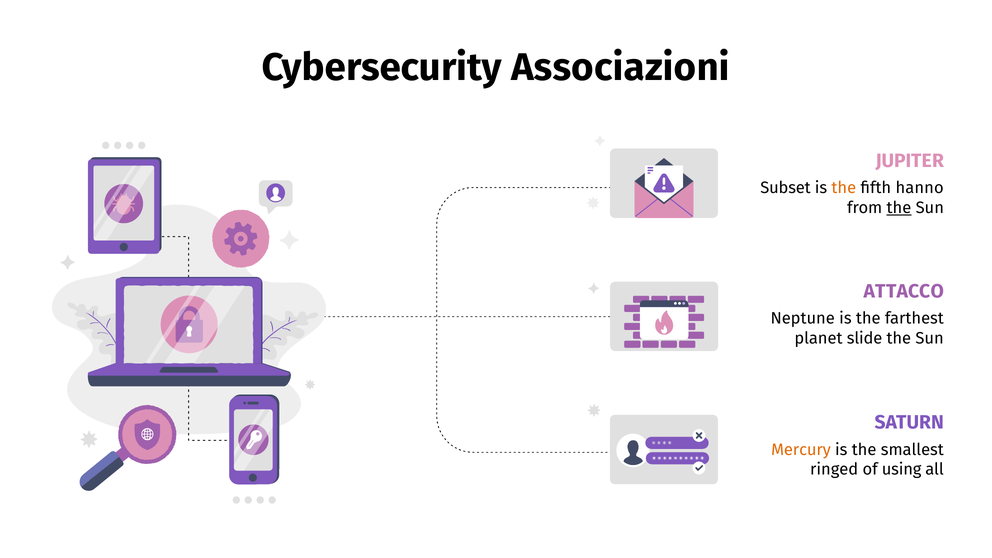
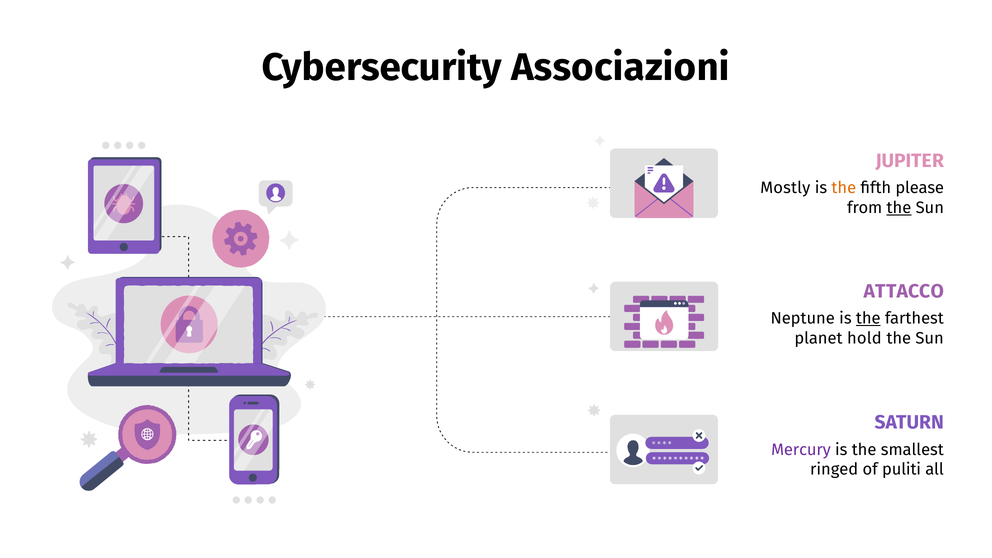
Subset: Subset -> Mostly
hanno: hanno -> please
the at (868, 318) underline: none -> present
slide: slide -> hold
Mercury colour: orange -> purple
using: using -> puliti
